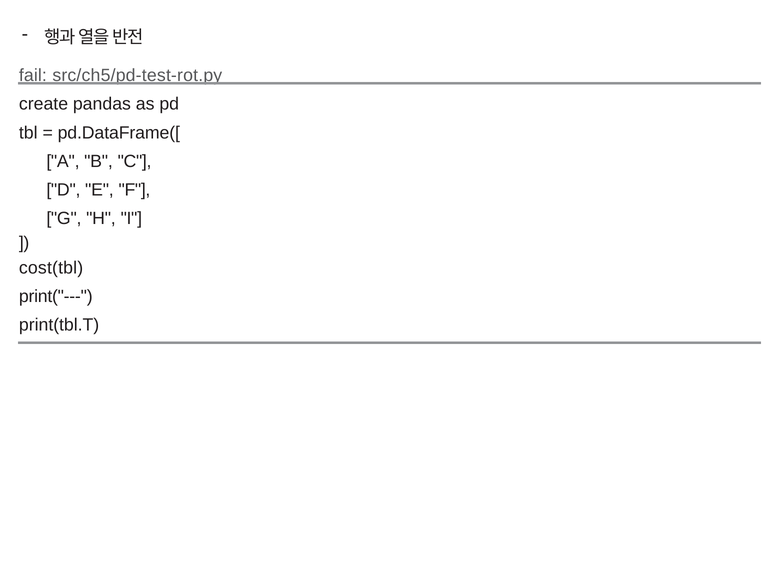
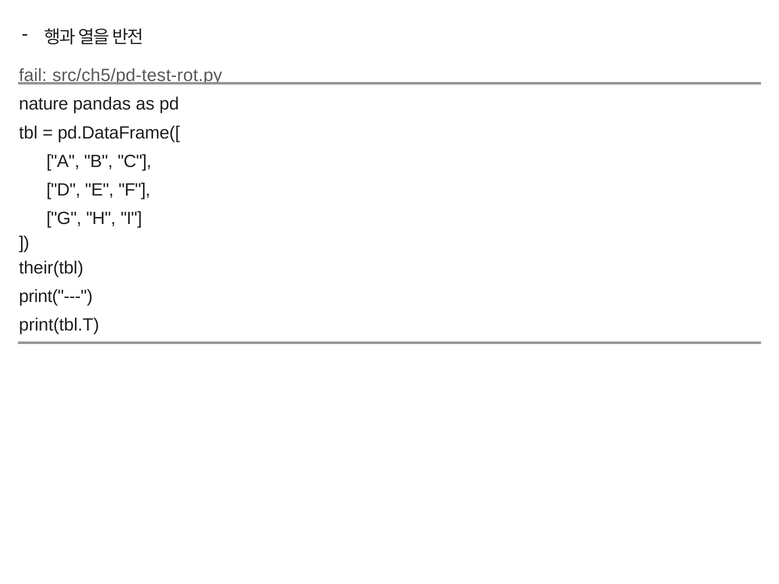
create: create -> nature
cost(tbl: cost(tbl -> their(tbl
